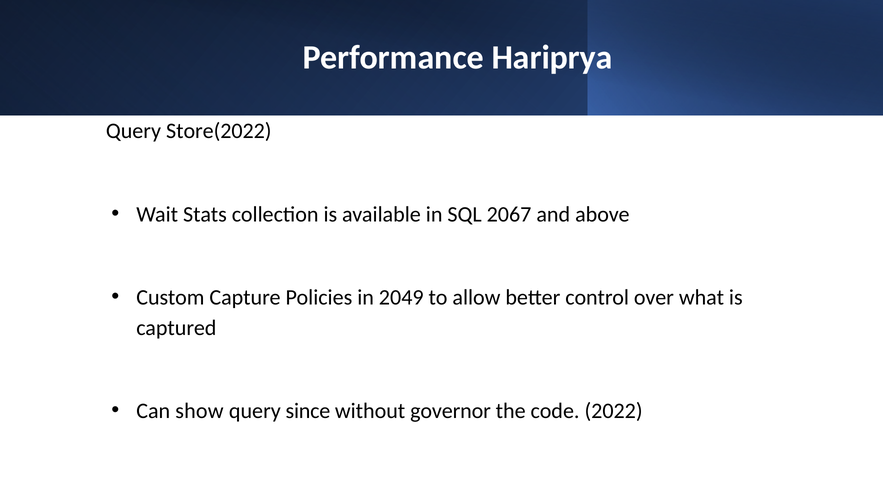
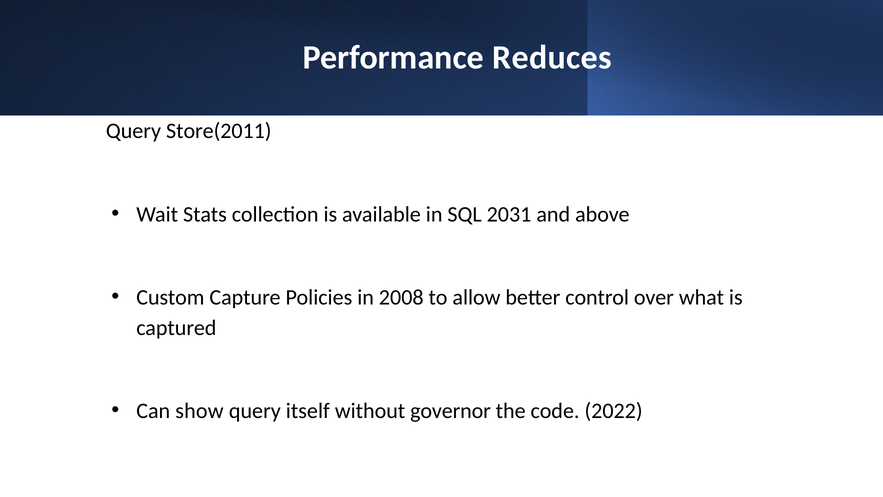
Hariprya: Hariprya -> Reduces
Store(2022: Store(2022 -> Store(2011
2067: 2067 -> 2031
2049: 2049 -> 2008
since: since -> itself
